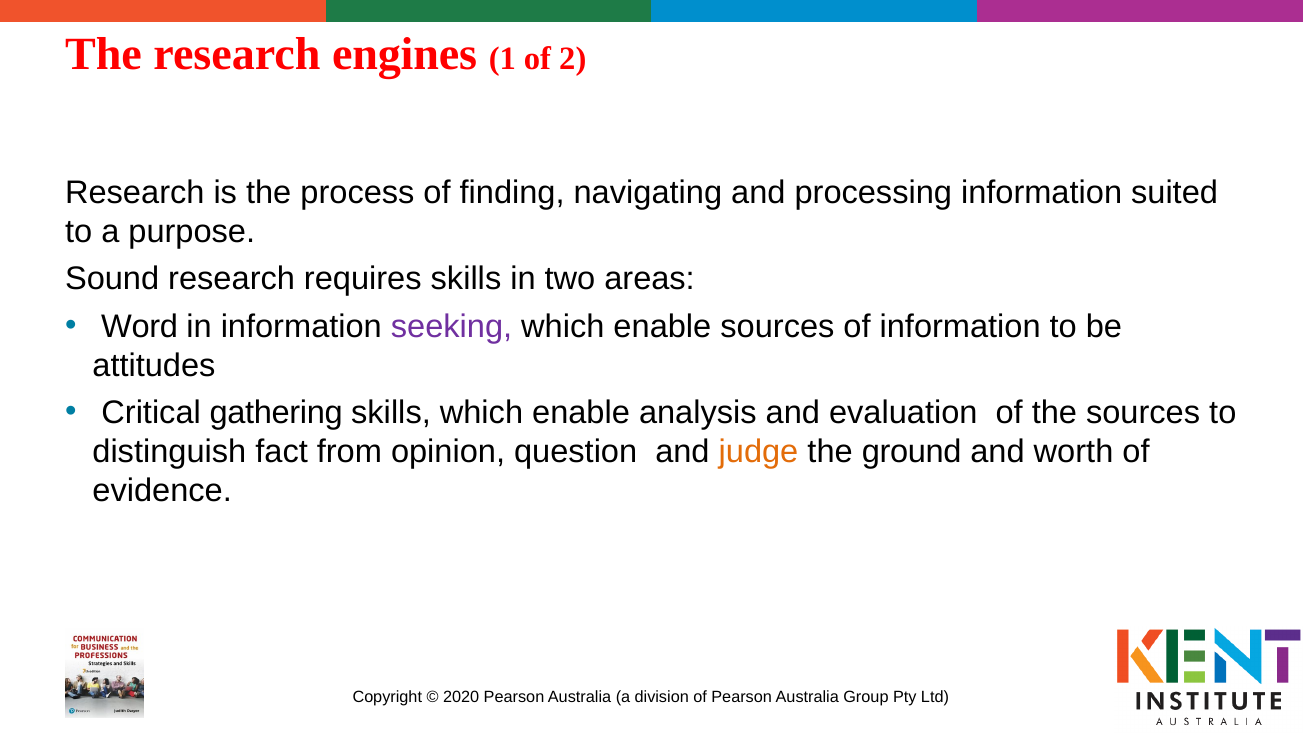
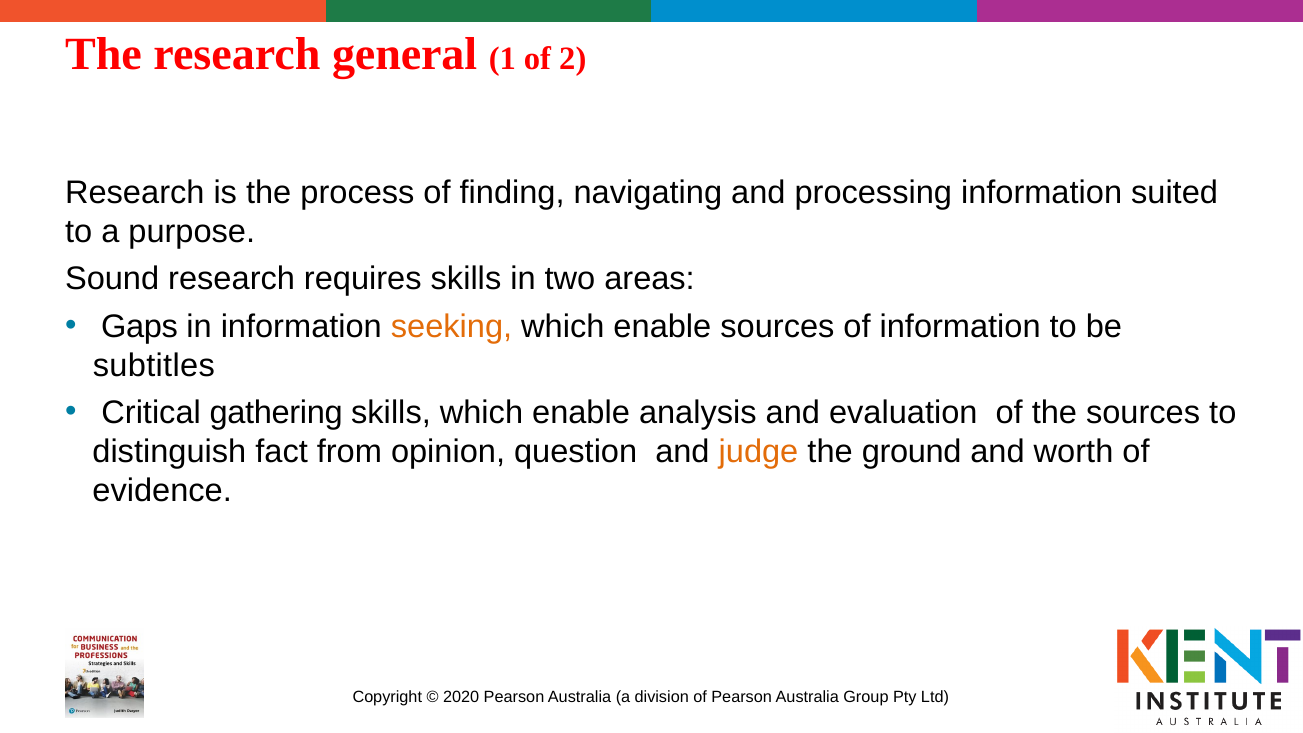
engines: engines -> general
Word: Word -> Gaps
seeking colour: purple -> orange
attitudes: attitudes -> subtitles
